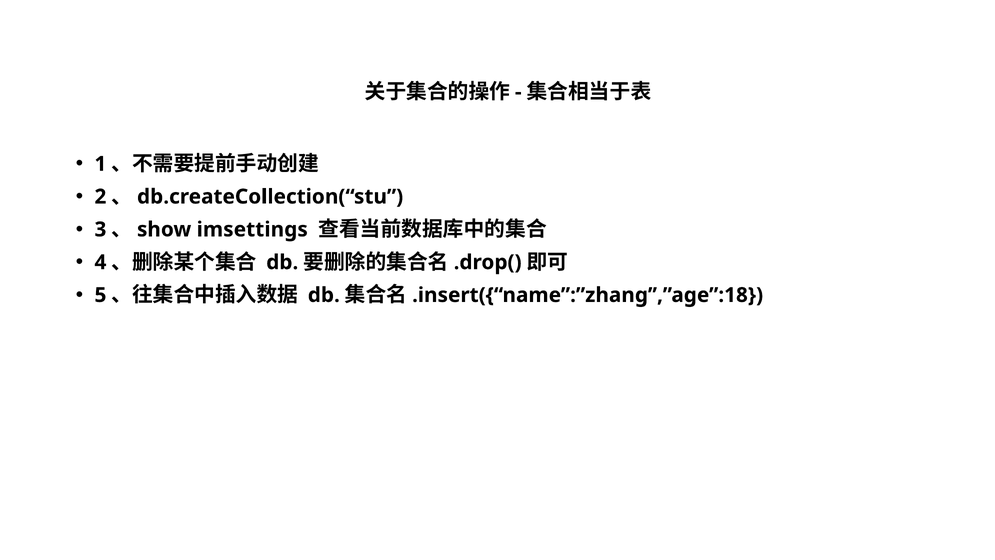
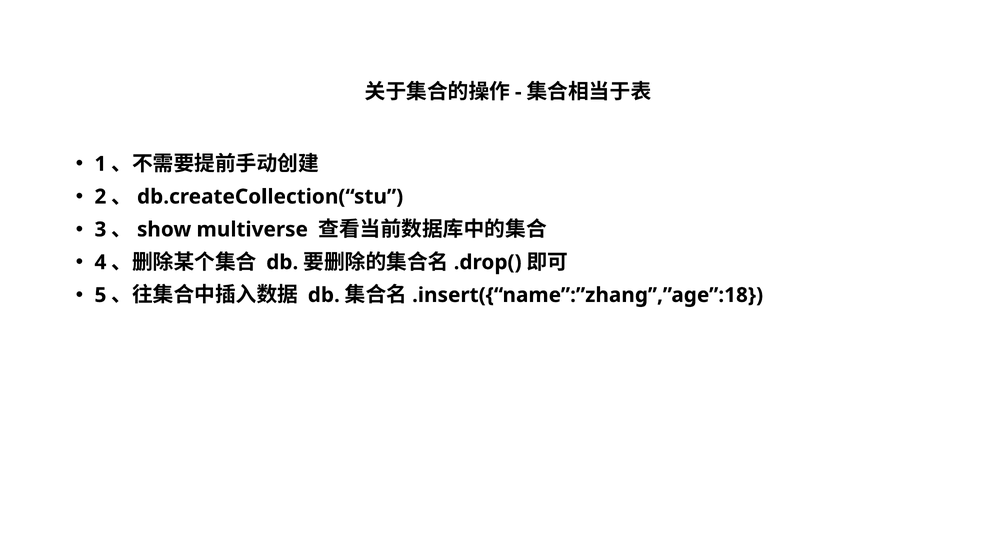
imsettings: imsettings -> multiverse
